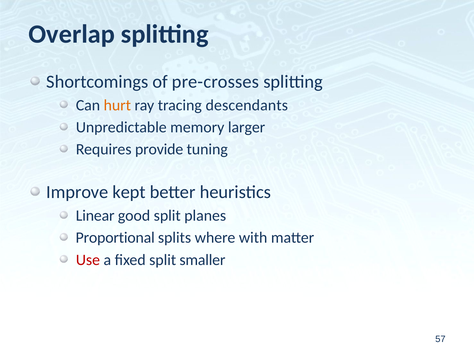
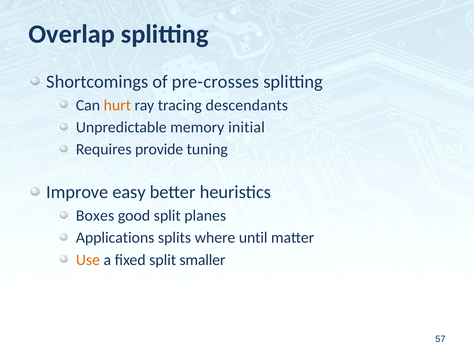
larger: larger -> initial
kept: kept -> easy
Linear: Linear -> Boxes
Proportional: Proportional -> Applications
with: with -> until
Use colour: red -> orange
